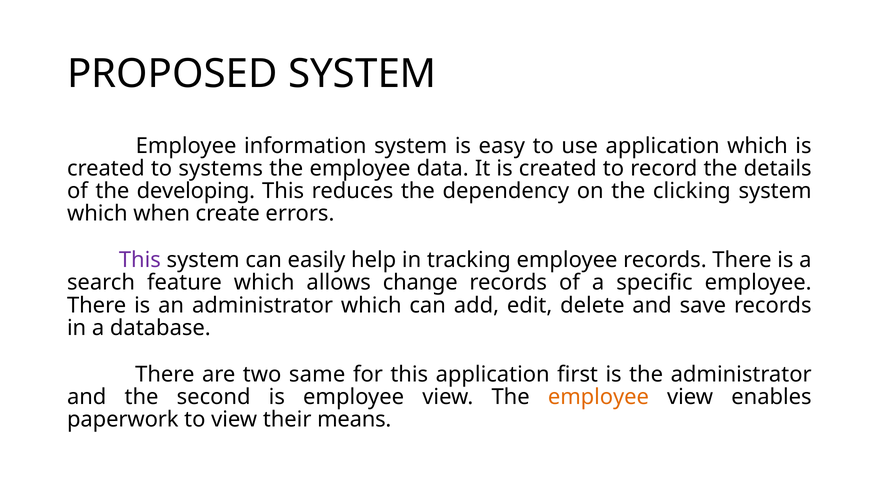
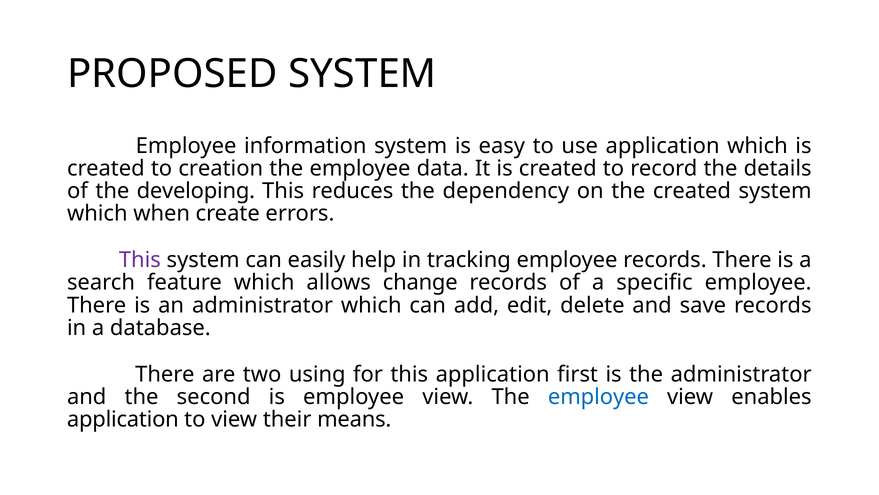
systems: systems -> creation
the clicking: clicking -> created
same: same -> using
employee at (598, 396) colour: orange -> blue
paperwork at (123, 419): paperwork -> application
